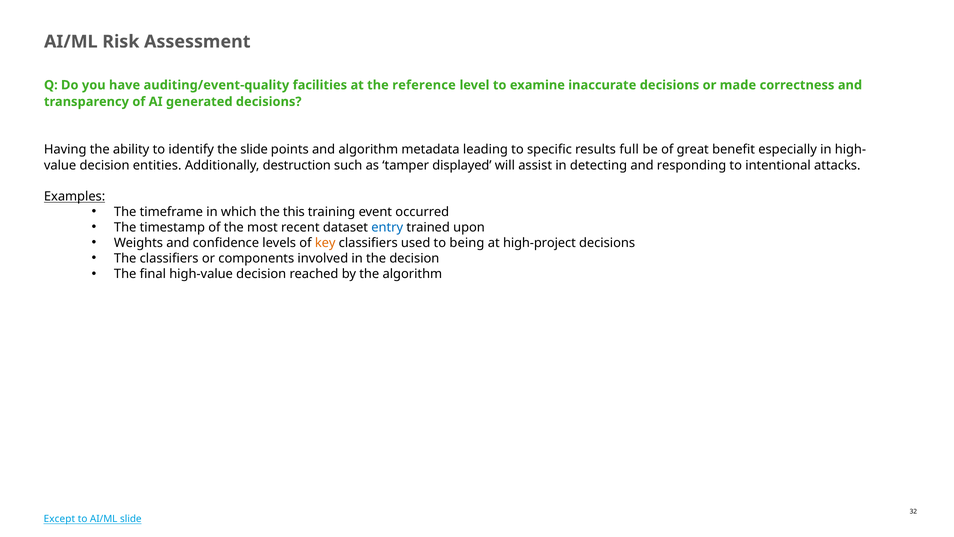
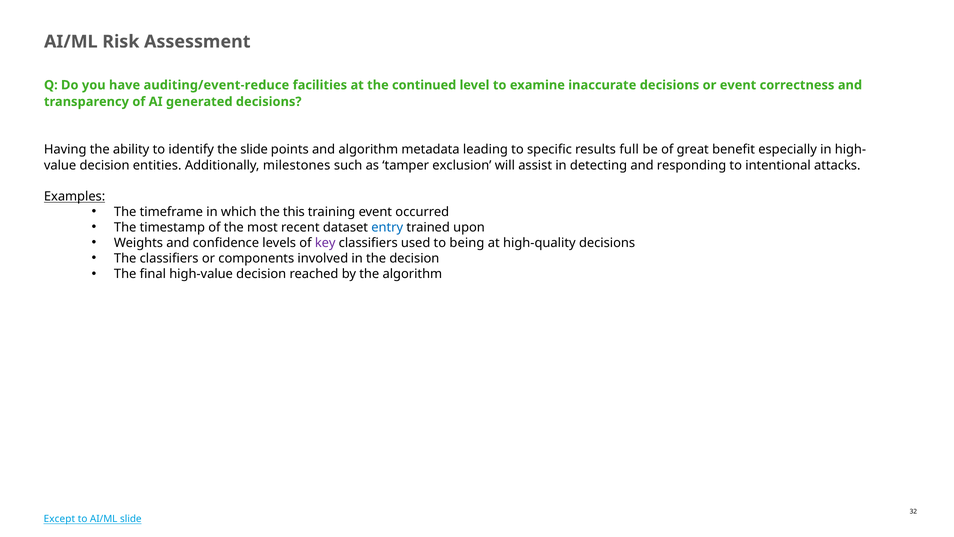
auditing/event-quality: auditing/event-quality -> auditing/event-reduce
reference: reference -> continued
or made: made -> event
destruction: destruction -> milestones
displayed: displayed -> exclusion
key colour: orange -> purple
high-project: high-project -> high-quality
